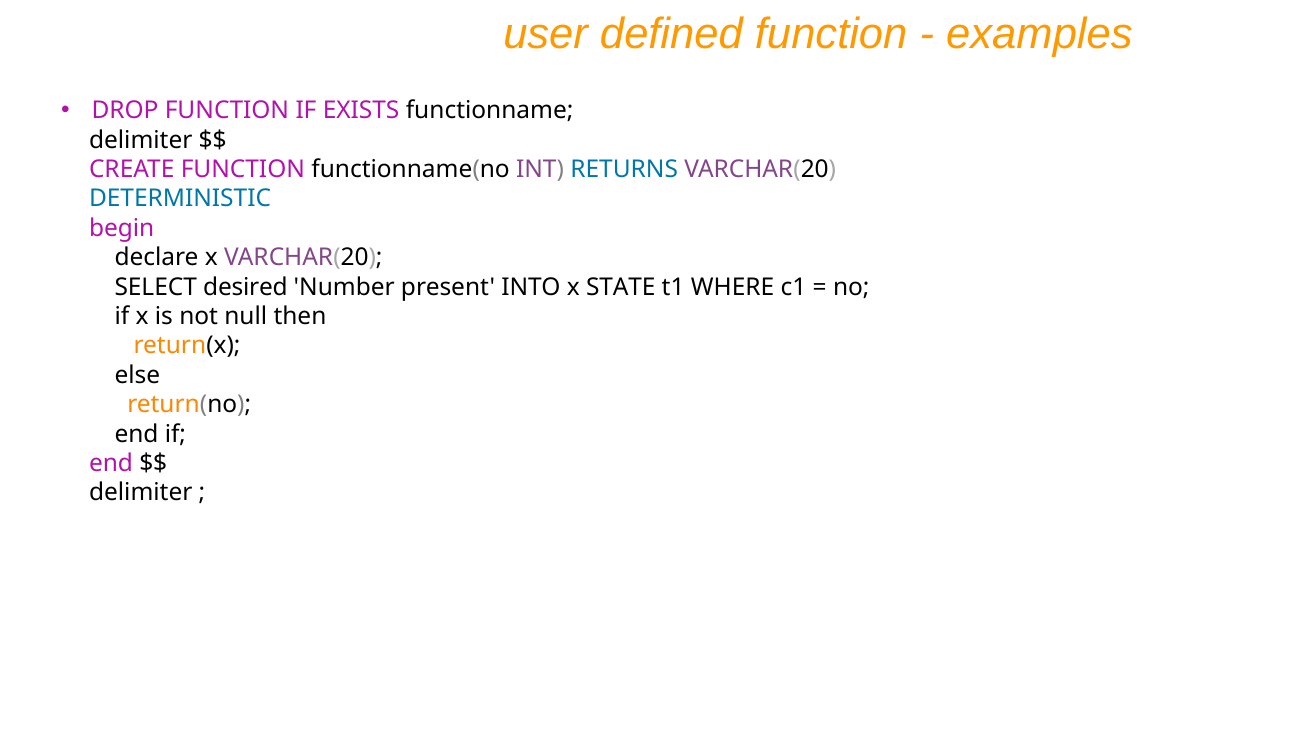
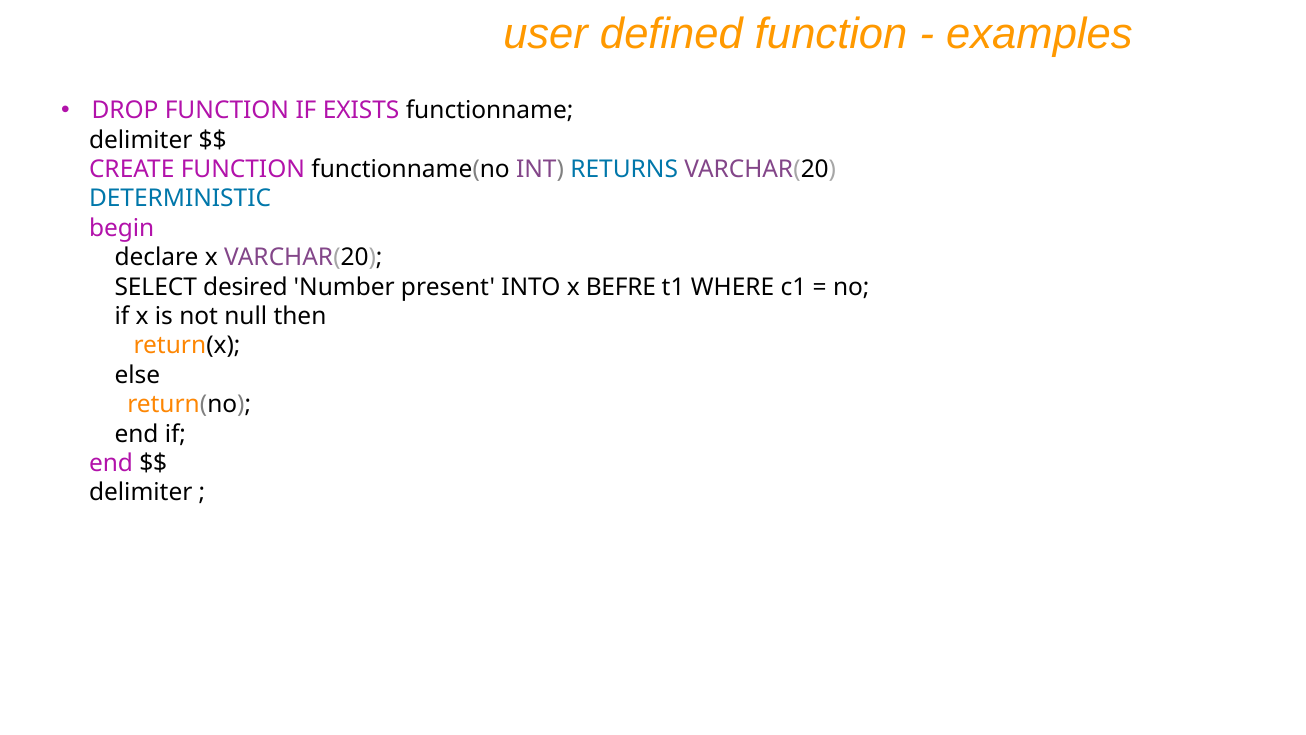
STATE: STATE -> BEFRE
